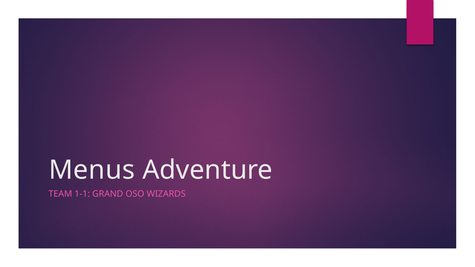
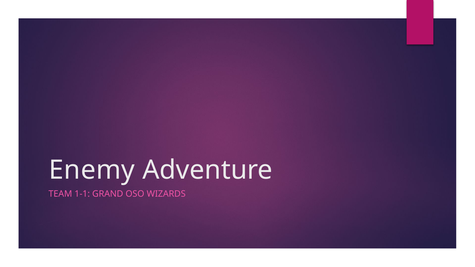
Menus: Menus -> Enemy
